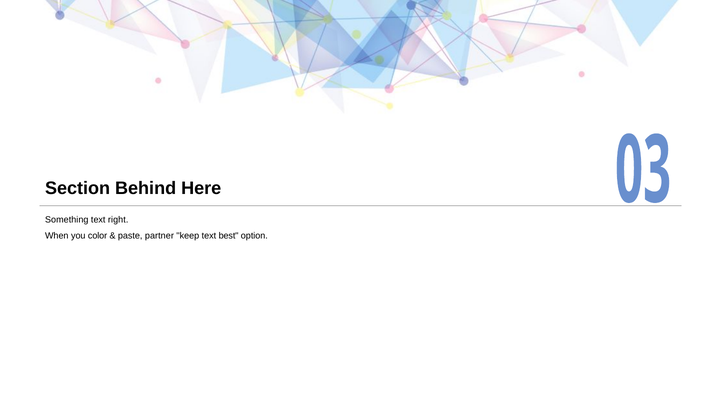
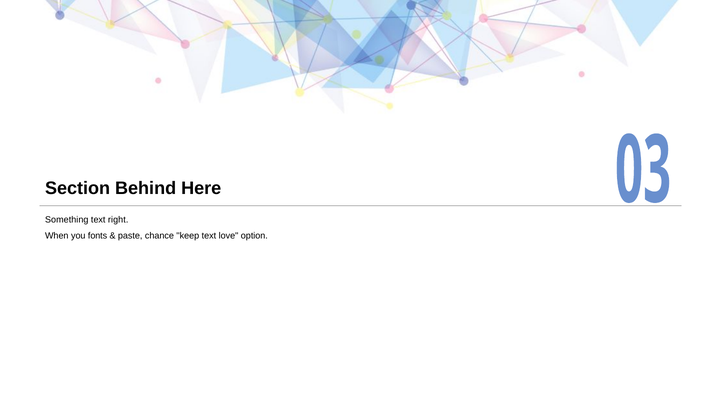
color: color -> fonts
partner: partner -> chance
best: best -> love
